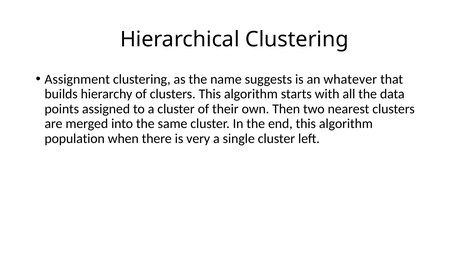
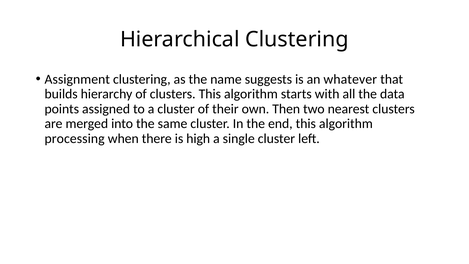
population: population -> processing
very: very -> high
